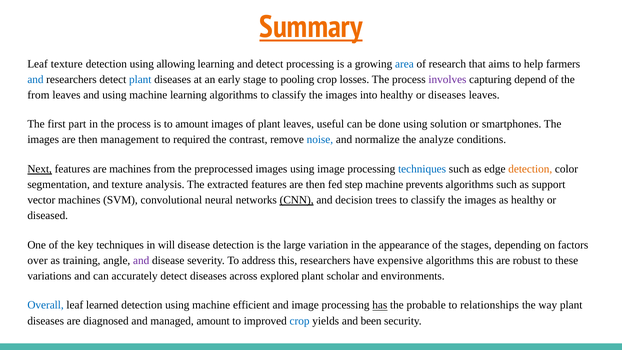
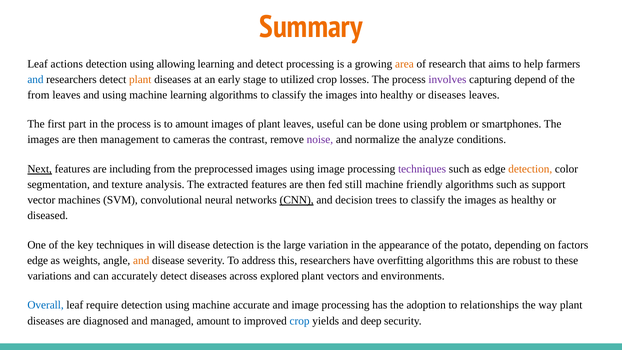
Summary underline: present -> none
Leaf texture: texture -> actions
area colour: blue -> orange
plant at (140, 79) colour: blue -> orange
pooling: pooling -> utilized
solution: solution -> problem
required: required -> cameras
noise colour: blue -> purple
are machines: machines -> including
techniques at (422, 169) colour: blue -> purple
step: step -> still
prevents: prevents -> friendly
stages: stages -> potato
over at (38, 260): over -> edge
training: training -> weights
and at (141, 260) colour: purple -> orange
expensive: expensive -> overfitting
scholar: scholar -> vectors
learned: learned -> require
efficient: efficient -> accurate
has underline: present -> none
probable: probable -> adoption
been: been -> deep
